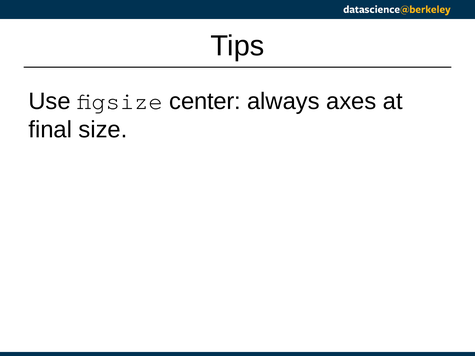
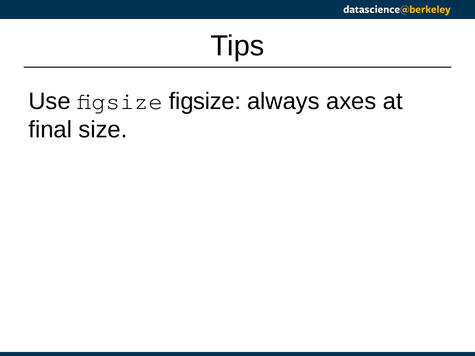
figsize center: center -> figsize
